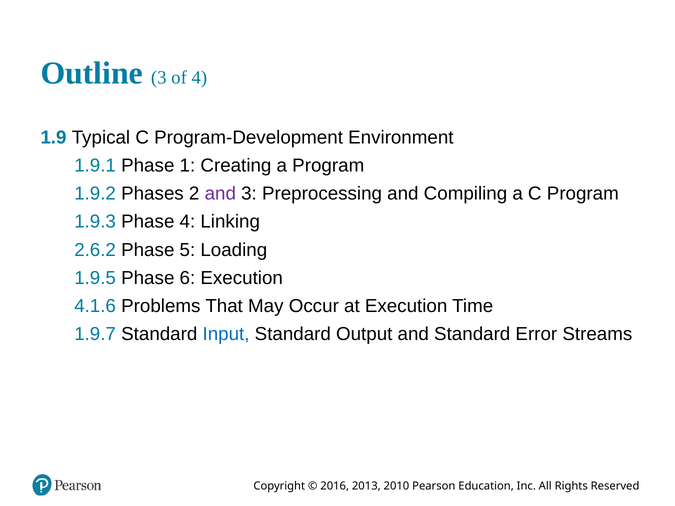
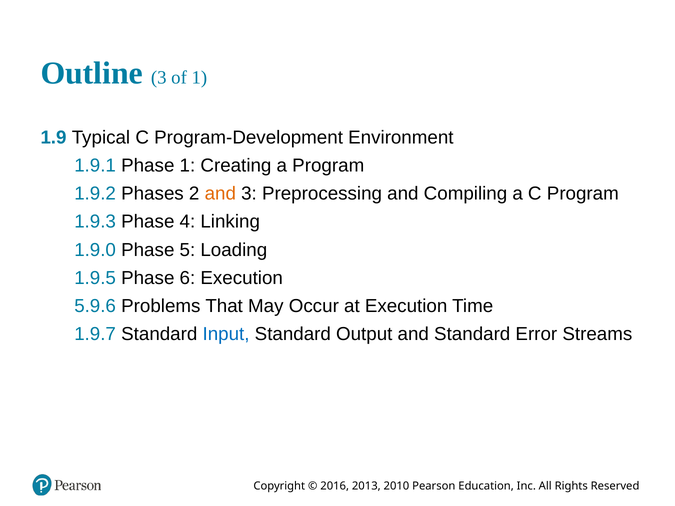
of 4: 4 -> 1
and at (220, 194) colour: purple -> orange
2.6.2: 2.6.2 -> 1.9.0
4.1.6: 4.1.6 -> 5.9.6
